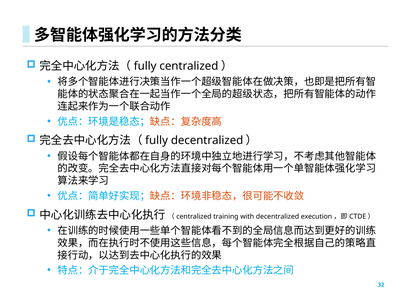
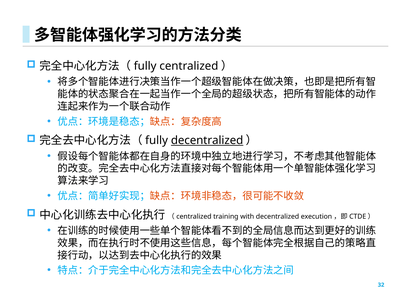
decentralized at (207, 141) underline: none -> present
